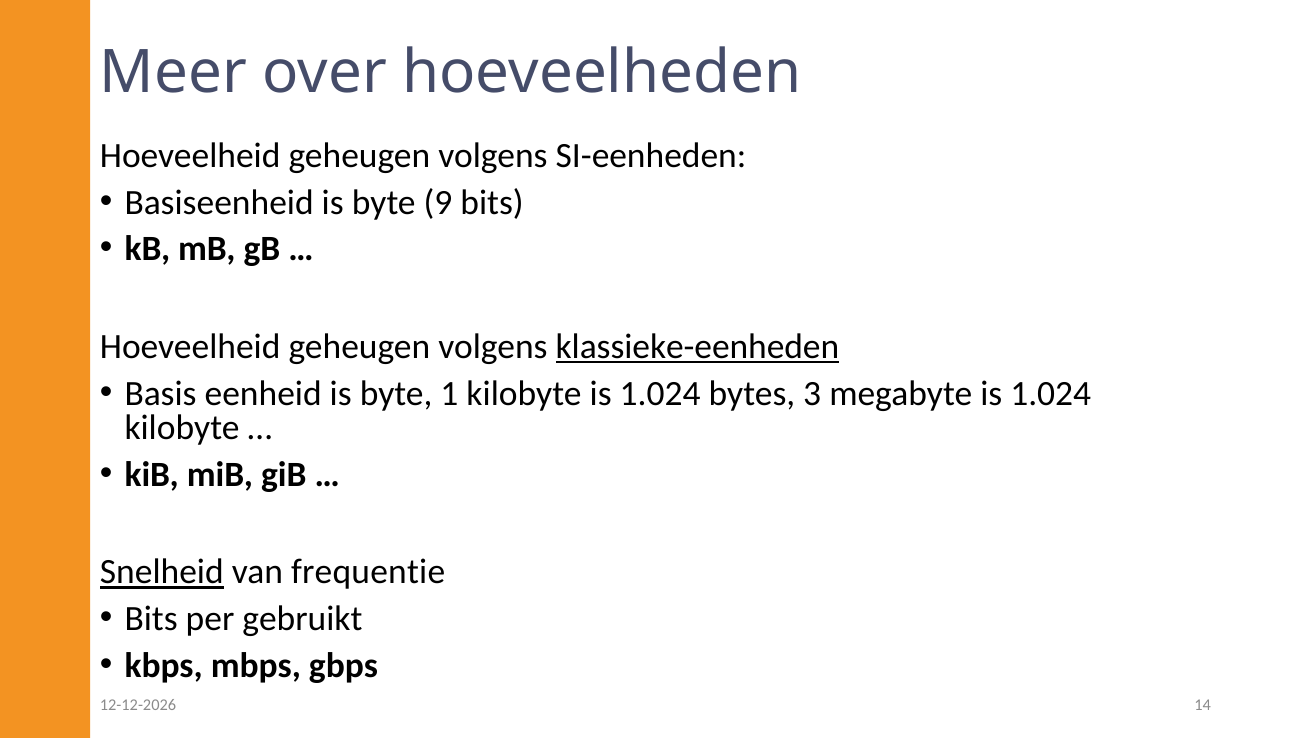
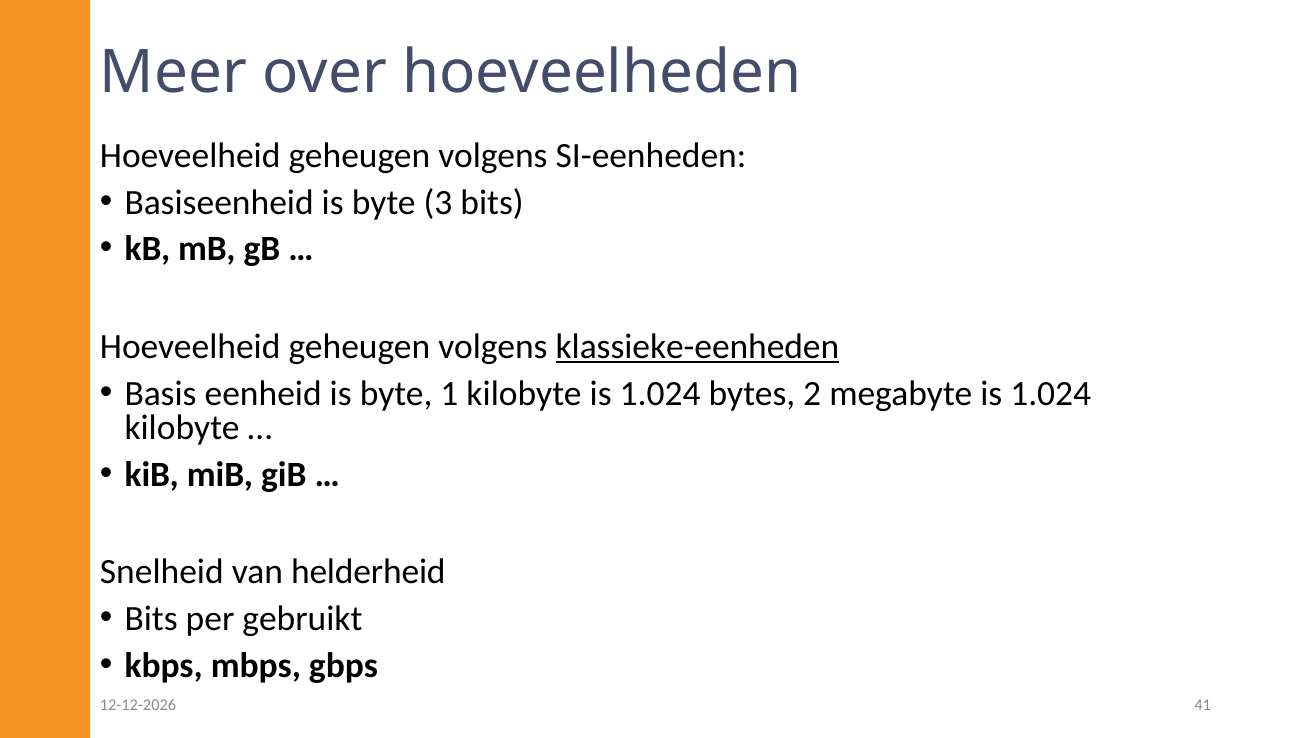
9: 9 -> 3
3: 3 -> 2
Snelheid underline: present -> none
frequentie: frequentie -> helderheid
14: 14 -> 41
